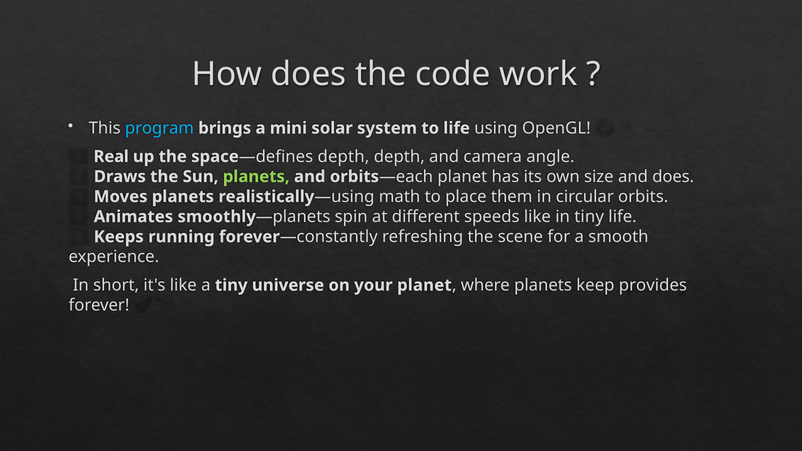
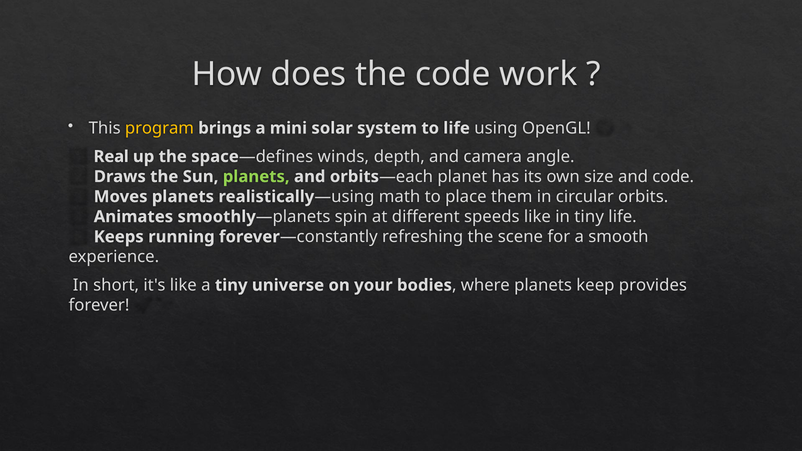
program colour: light blue -> yellow
depth at (343, 157): depth -> winds
and does: does -> code
your planet: planet -> bodies
